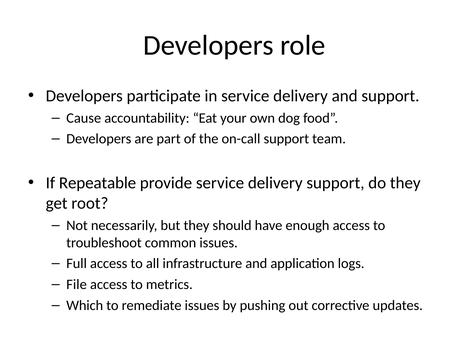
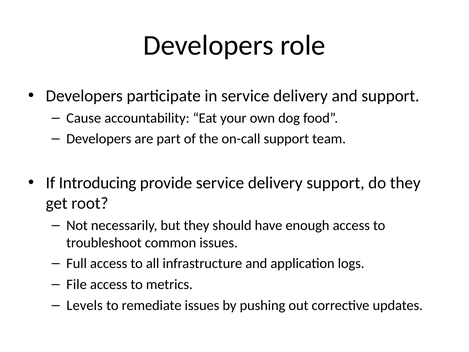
Repeatable: Repeatable -> Introducing
Which: Which -> Levels
